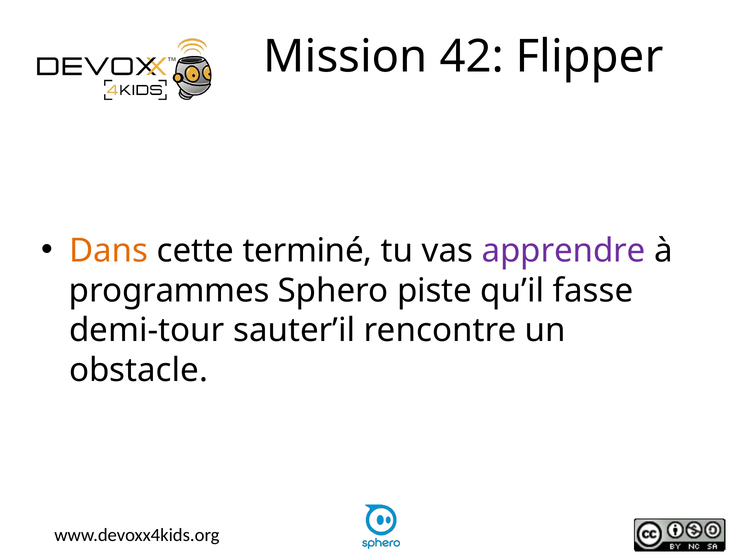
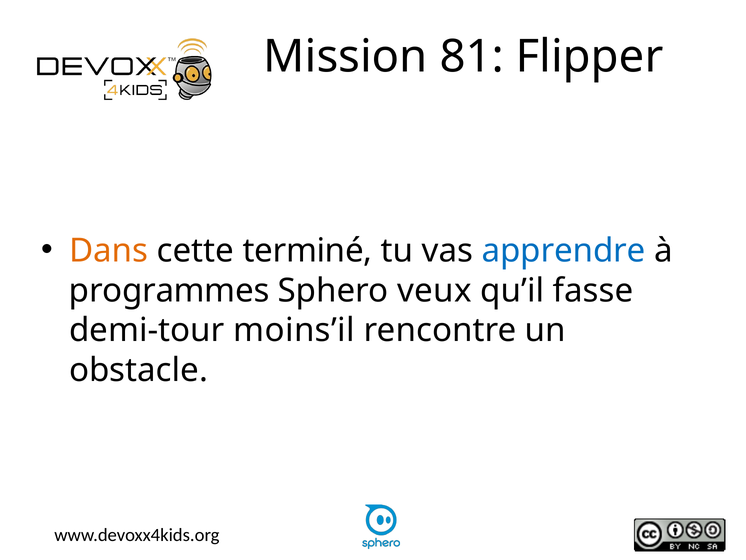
42: 42 -> 81
apprendre colour: purple -> blue
piste: piste -> veux
sauter’il: sauter’il -> moins’il
